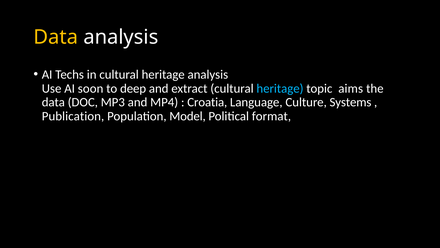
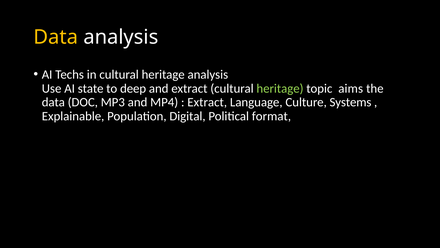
soon: soon -> state
heritage at (280, 88) colour: light blue -> light green
Croatia at (207, 102): Croatia -> Extract
Publication: Publication -> Explainable
Model: Model -> Digital
